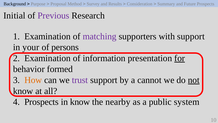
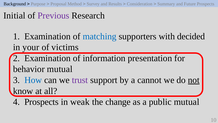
matching colour: purple -> blue
with support: support -> decided
persons: persons -> victims
for underline: present -> none
behavior formed: formed -> mutual
How colour: orange -> blue
in know: know -> weak
nearby: nearby -> change
public system: system -> mutual
